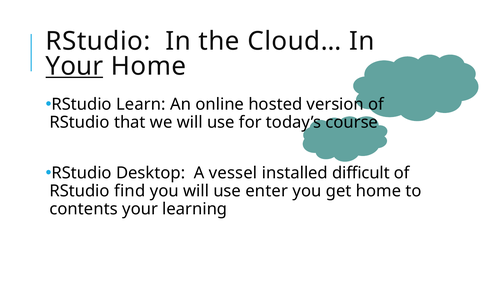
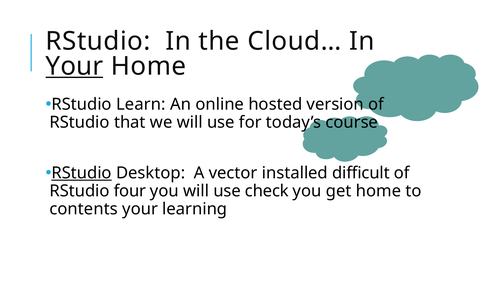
RStudio at (82, 173) underline: none -> present
vessel: vessel -> vector
find: find -> four
enter: enter -> check
